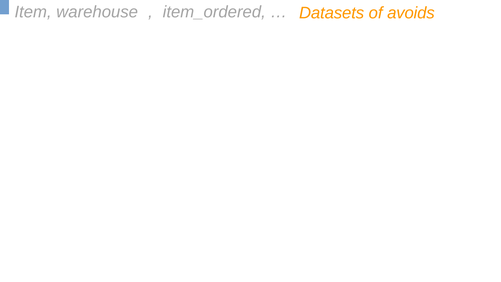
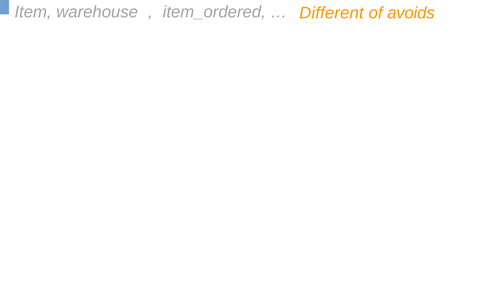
Datasets: Datasets -> Different
